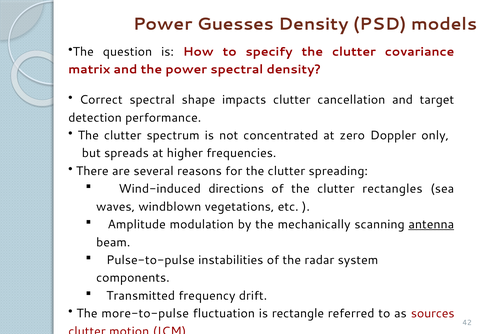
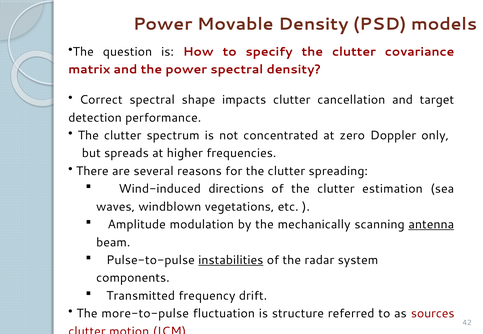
Guesses: Guesses -> Movable
rectangles: rectangles -> estimation
instabilities underline: none -> present
rectangle: rectangle -> structure
